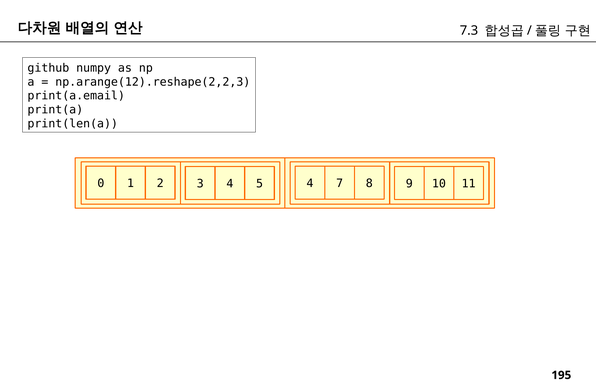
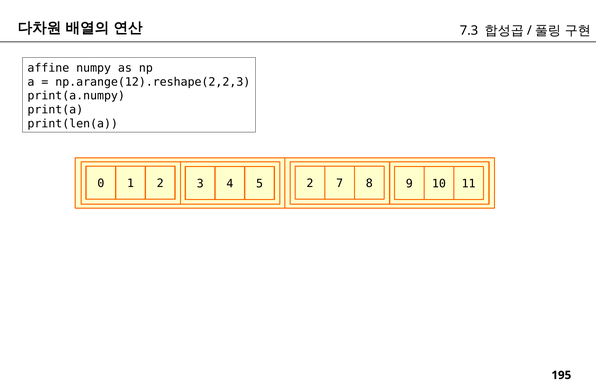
github: github -> affine
print(a.email: print(a.email -> print(a.numpy
5 4: 4 -> 2
